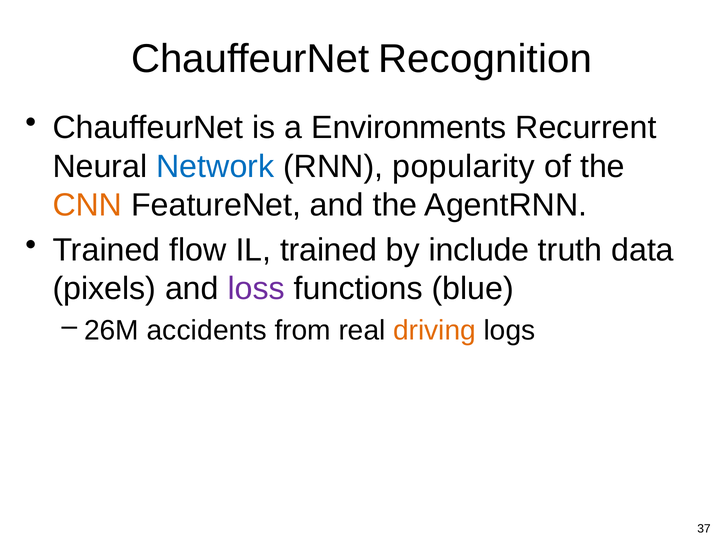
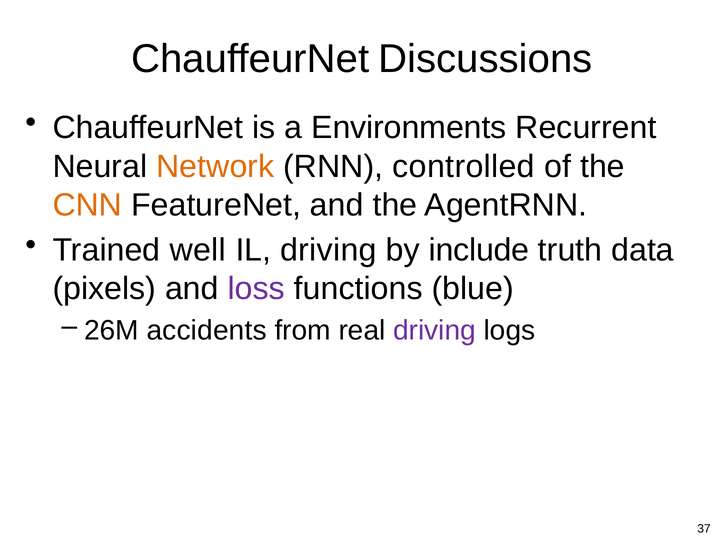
Recognition: Recognition -> Discussions
Network colour: blue -> orange
popularity: popularity -> controlled
flow: flow -> well
IL trained: trained -> driving
driving at (435, 330) colour: orange -> purple
